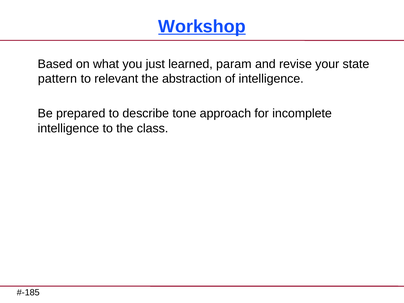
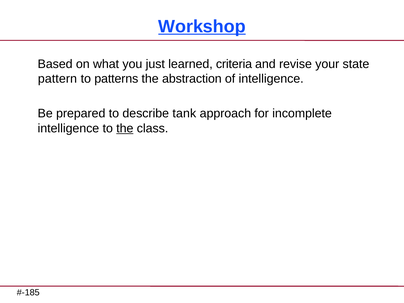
param: param -> criteria
relevant: relevant -> patterns
tone: tone -> tank
the at (125, 128) underline: none -> present
